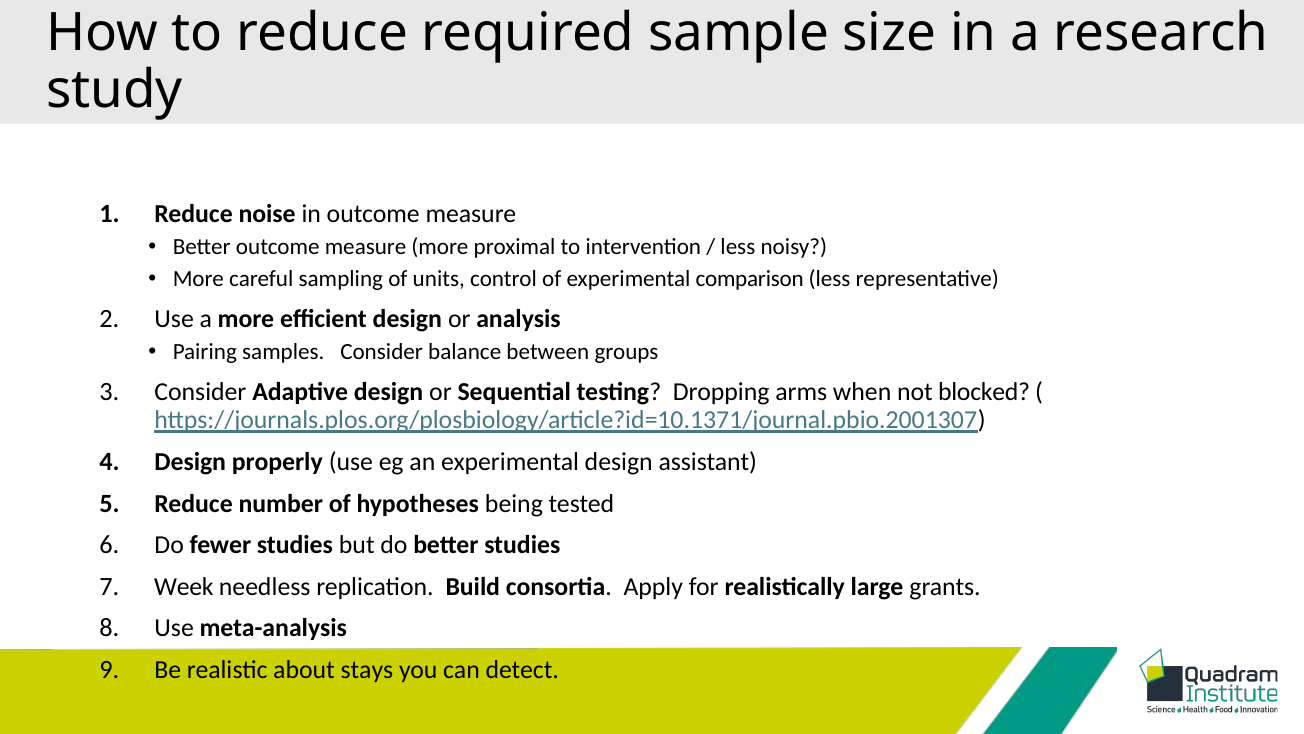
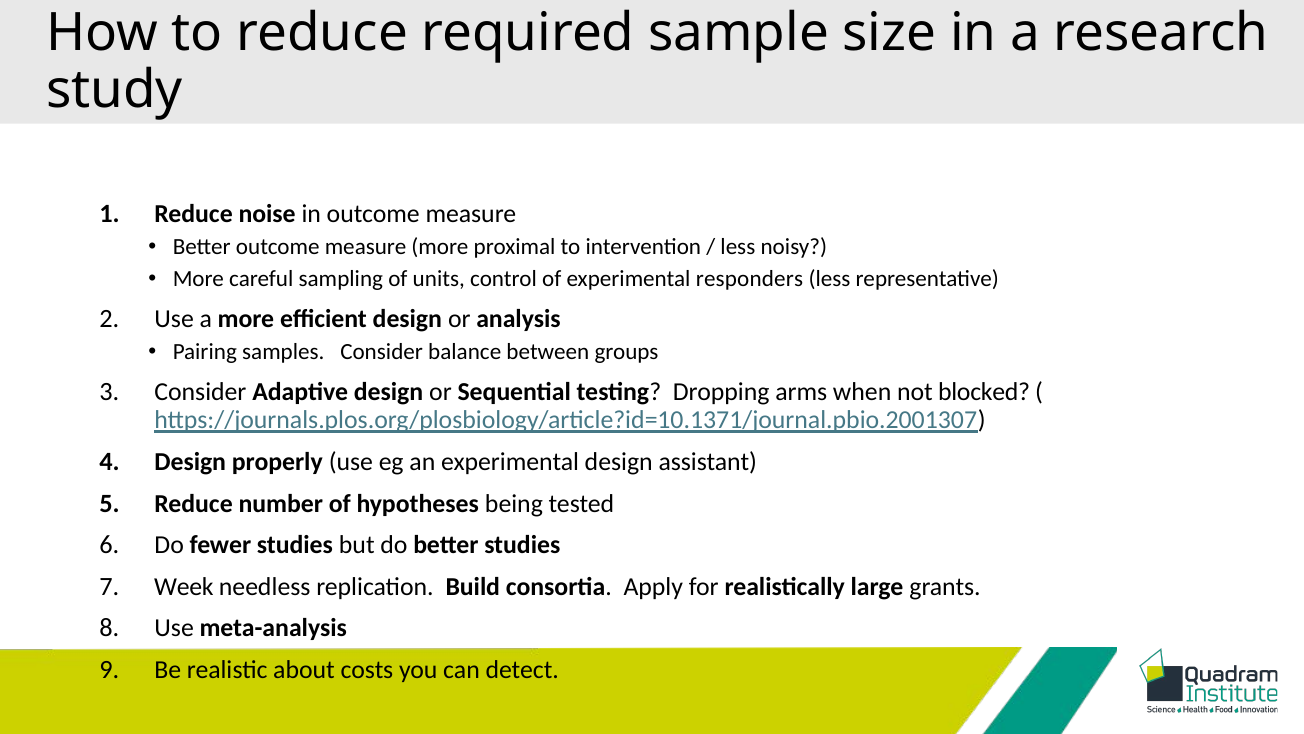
comparison: comparison -> responders
stays: stays -> costs
